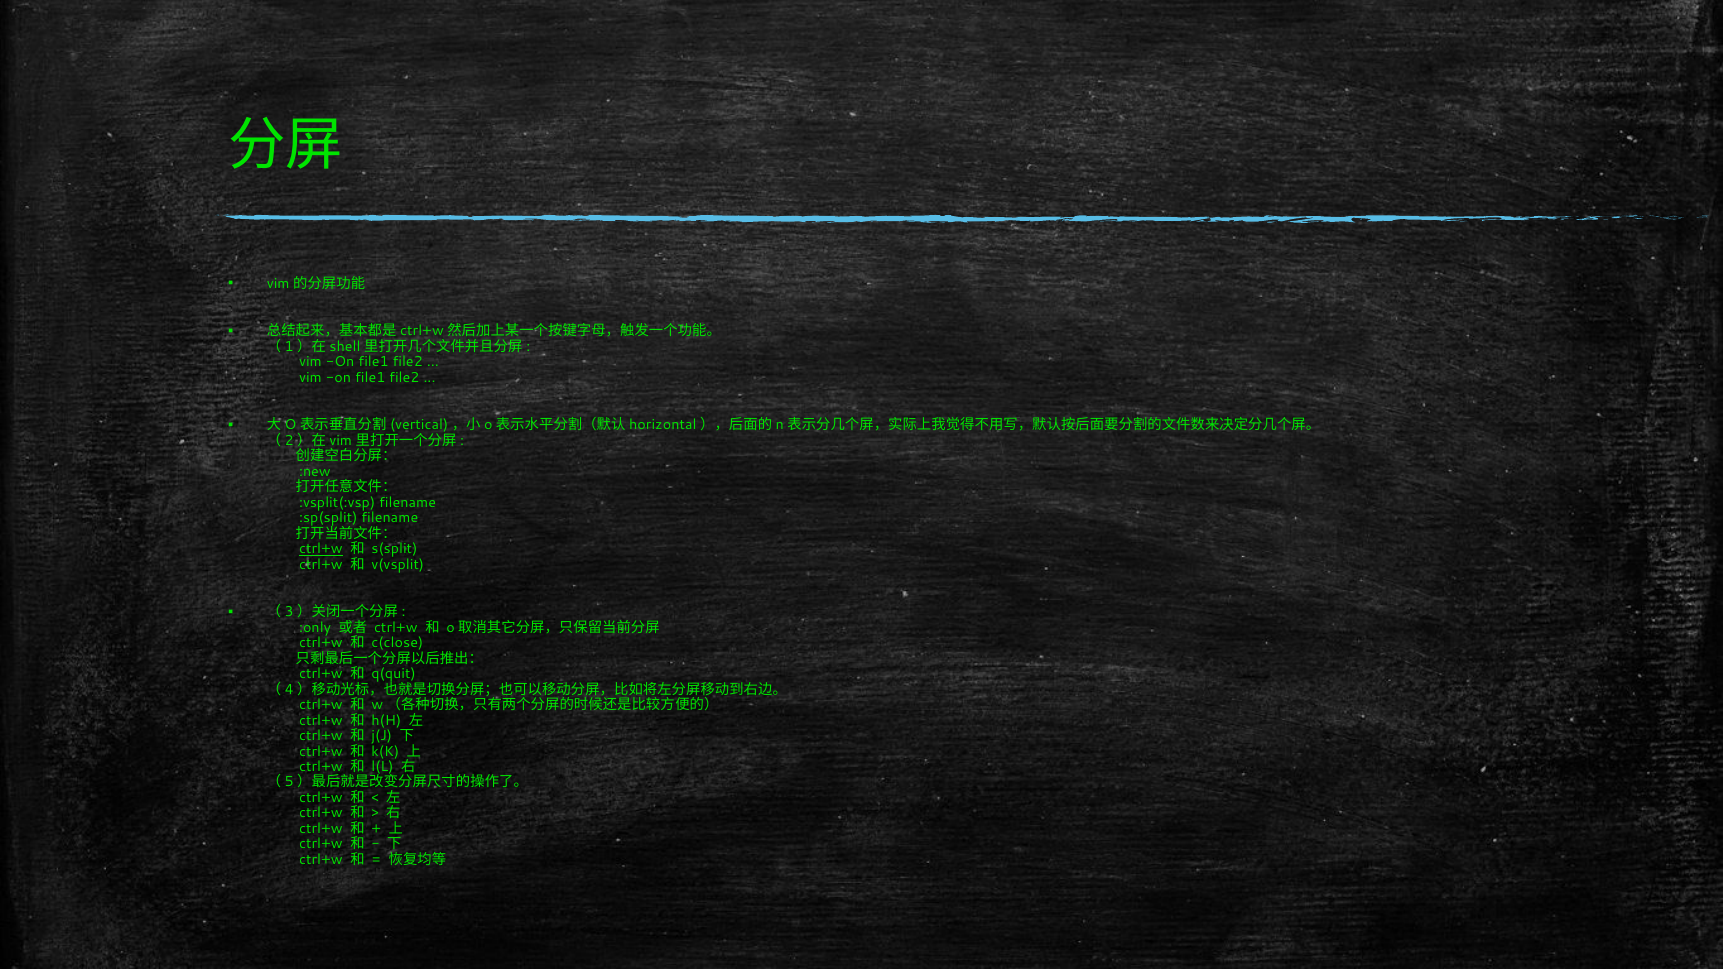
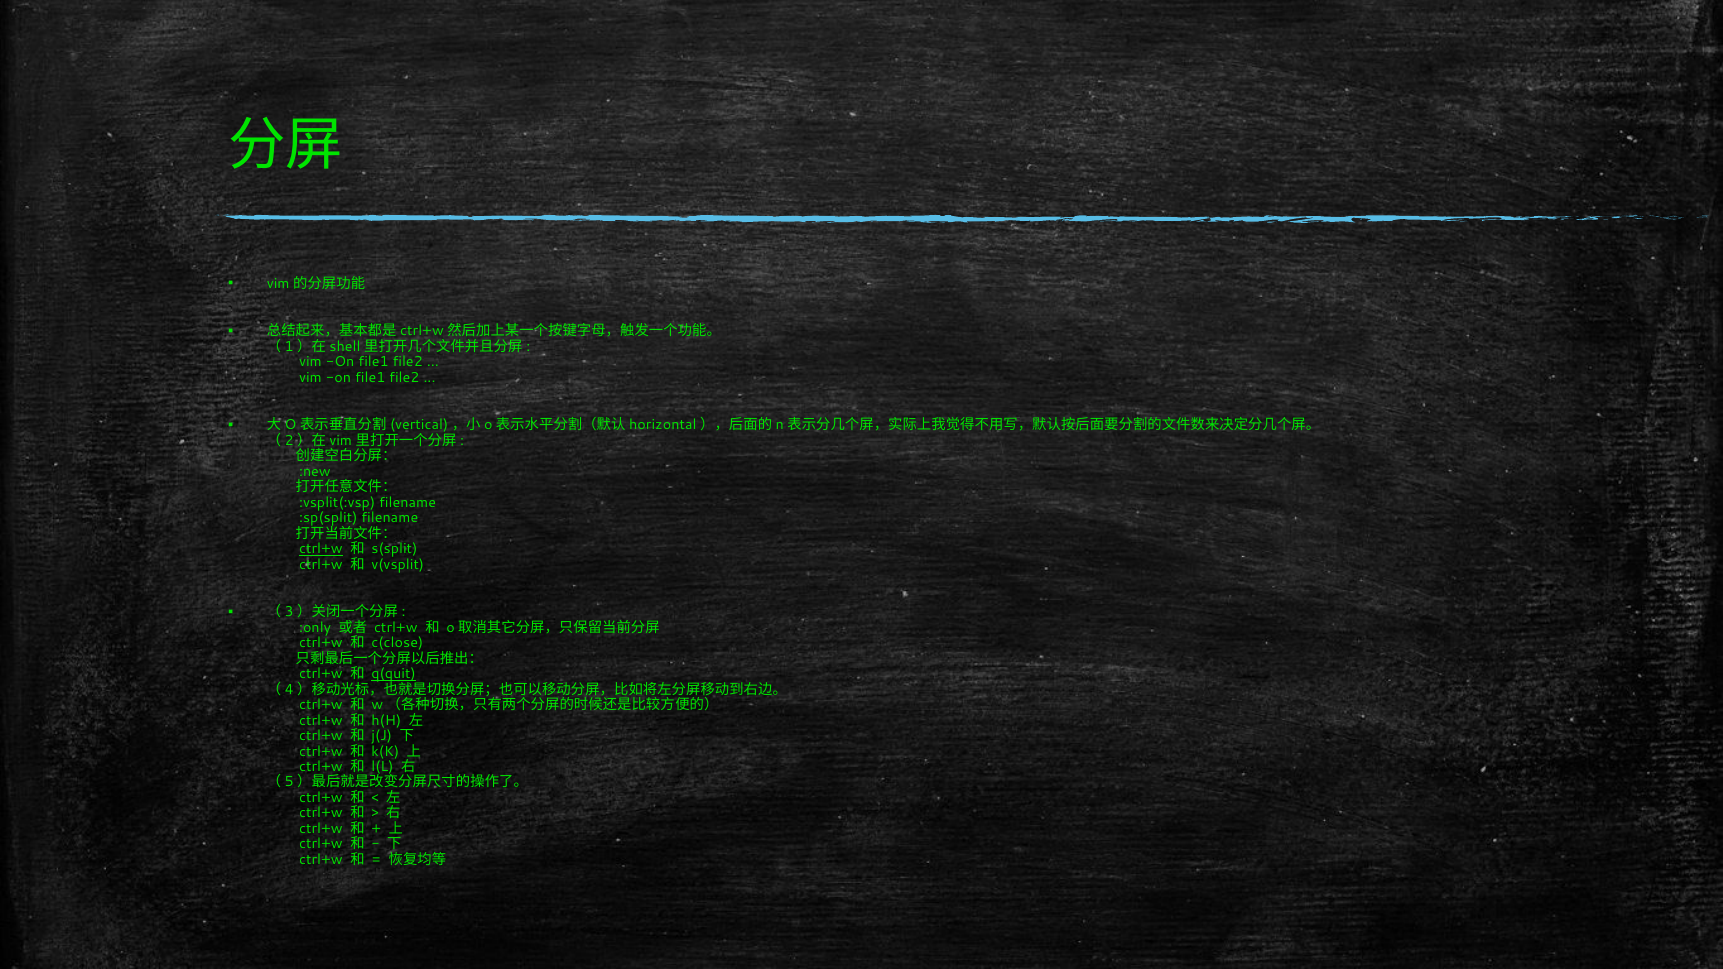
q(quit underline: none -> present
